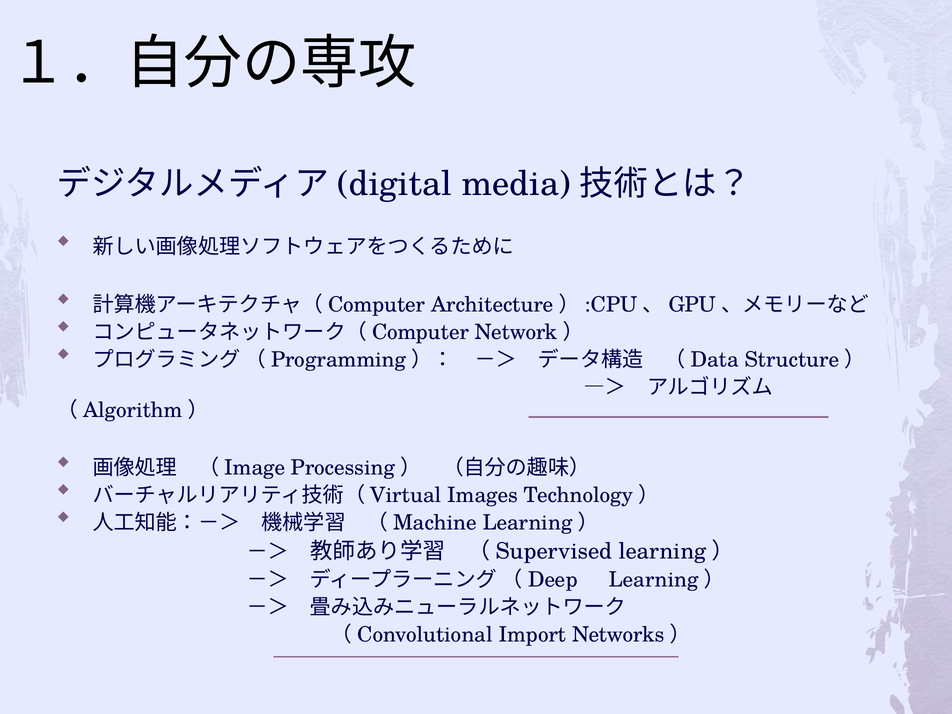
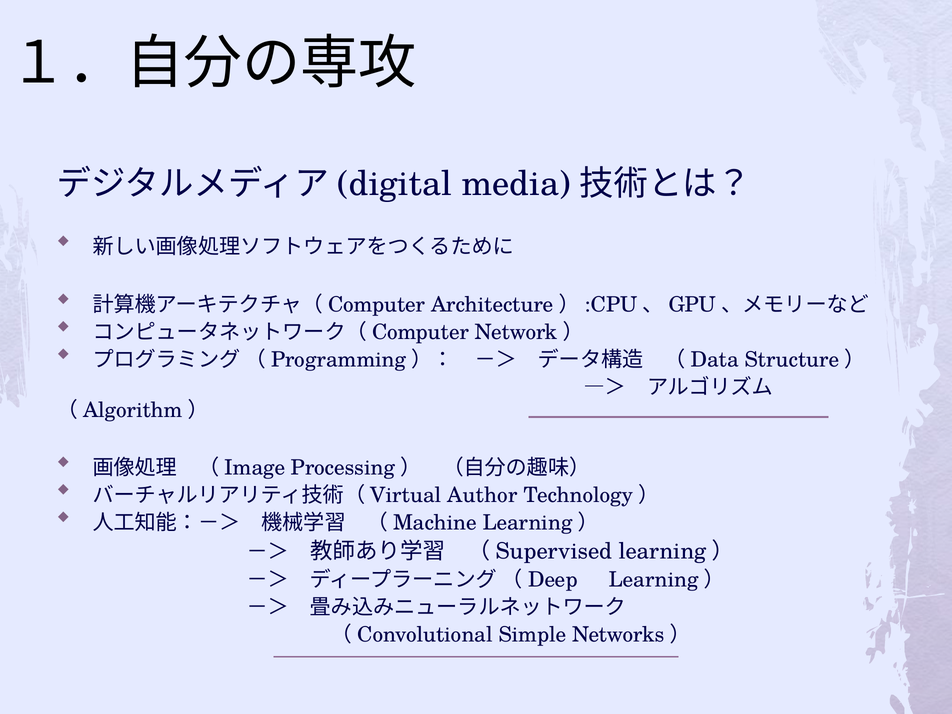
Images: Images -> Author
Import: Import -> Simple
